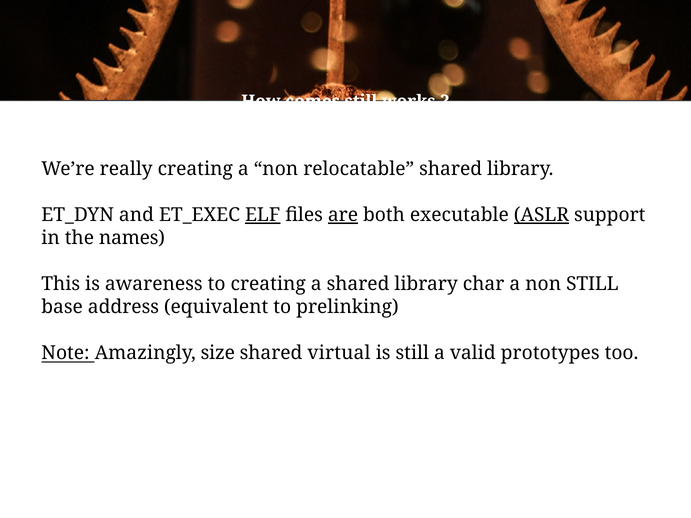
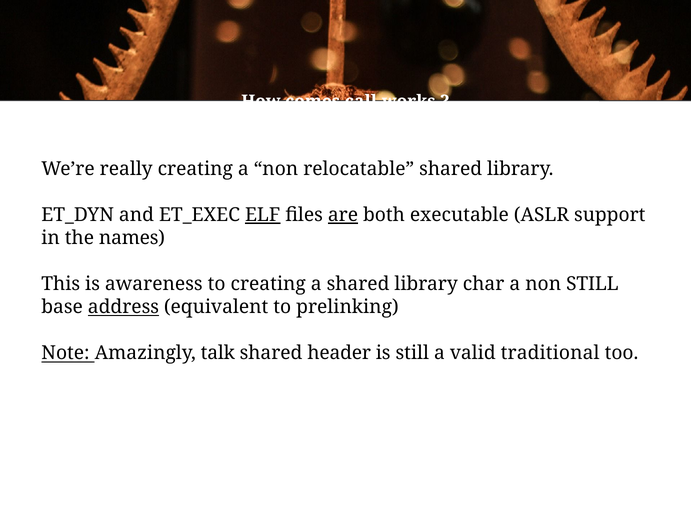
comes still: still -> call
ASLR underline: present -> none
address underline: none -> present
size: size -> talk
virtual: virtual -> header
prototypes: prototypes -> traditional
